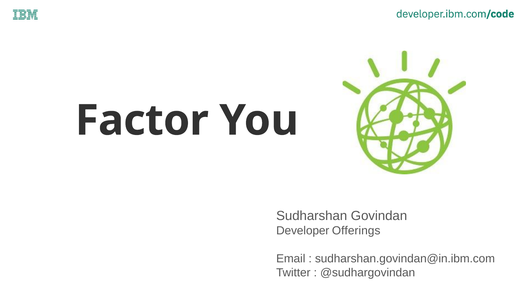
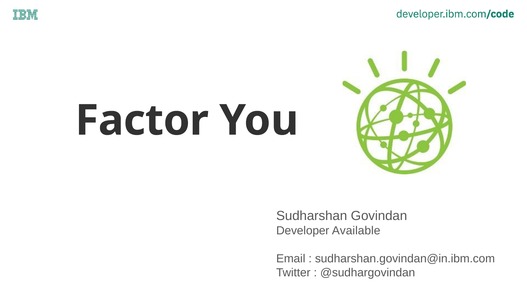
Offerings: Offerings -> Available
